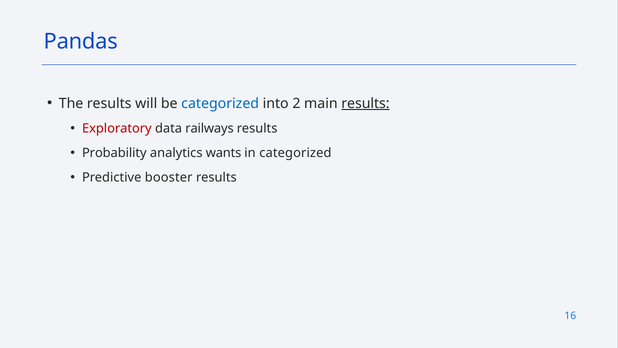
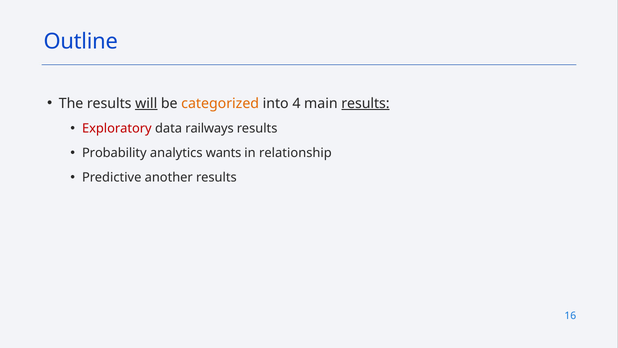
Pandas: Pandas -> Outline
will underline: none -> present
categorized at (220, 103) colour: blue -> orange
2: 2 -> 4
in categorized: categorized -> relationship
booster: booster -> another
